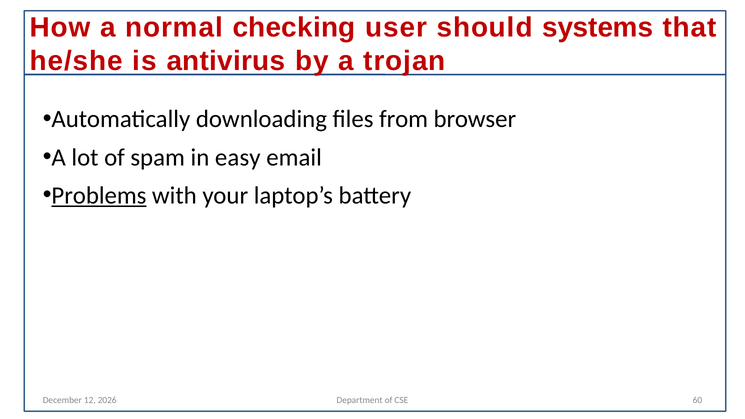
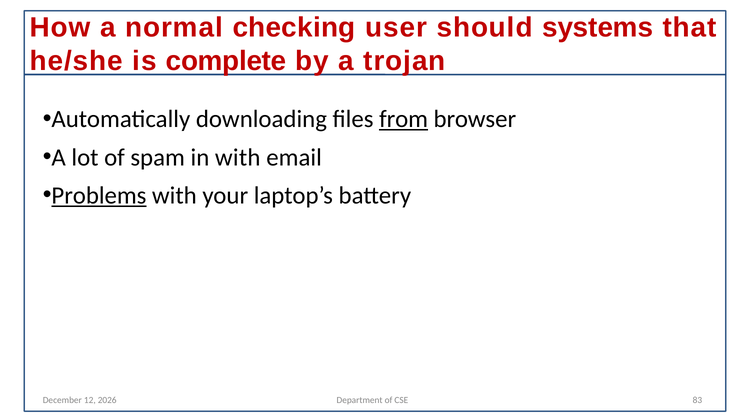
antivirus: antivirus -> complete
from underline: none -> present
in easy: easy -> with
60: 60 -> 83
